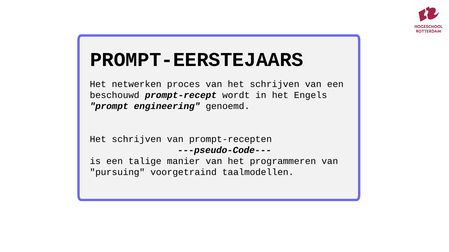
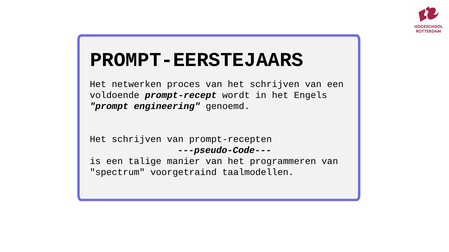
beschouwd: beschouwd -> voldoende
pursuing: pursuing -> spectrum
